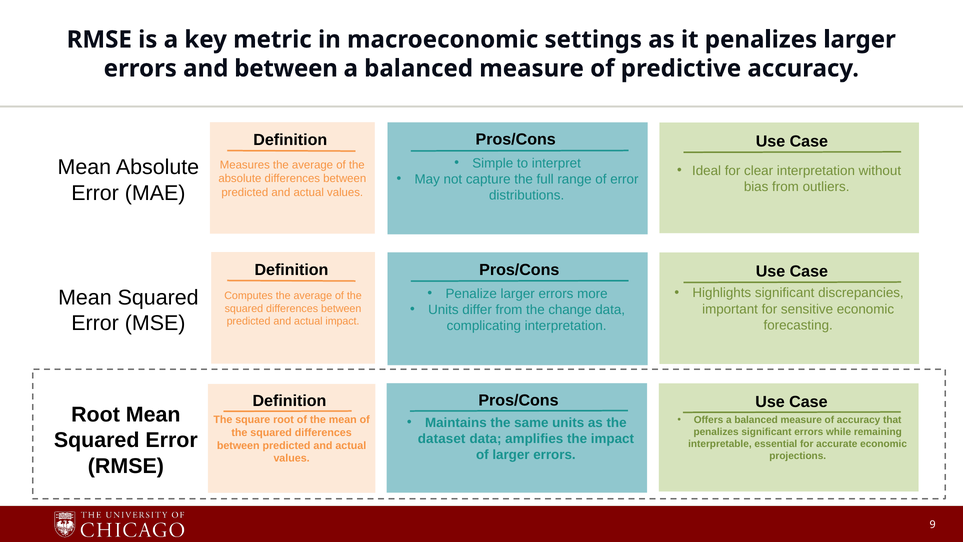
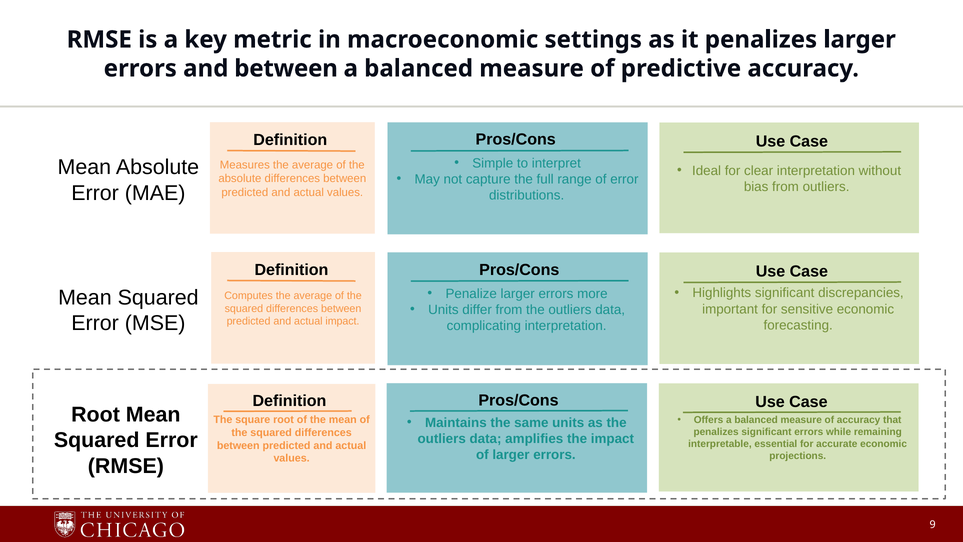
from the change: change -> outliers
dataset at (442, 439): dataset -> outliers
